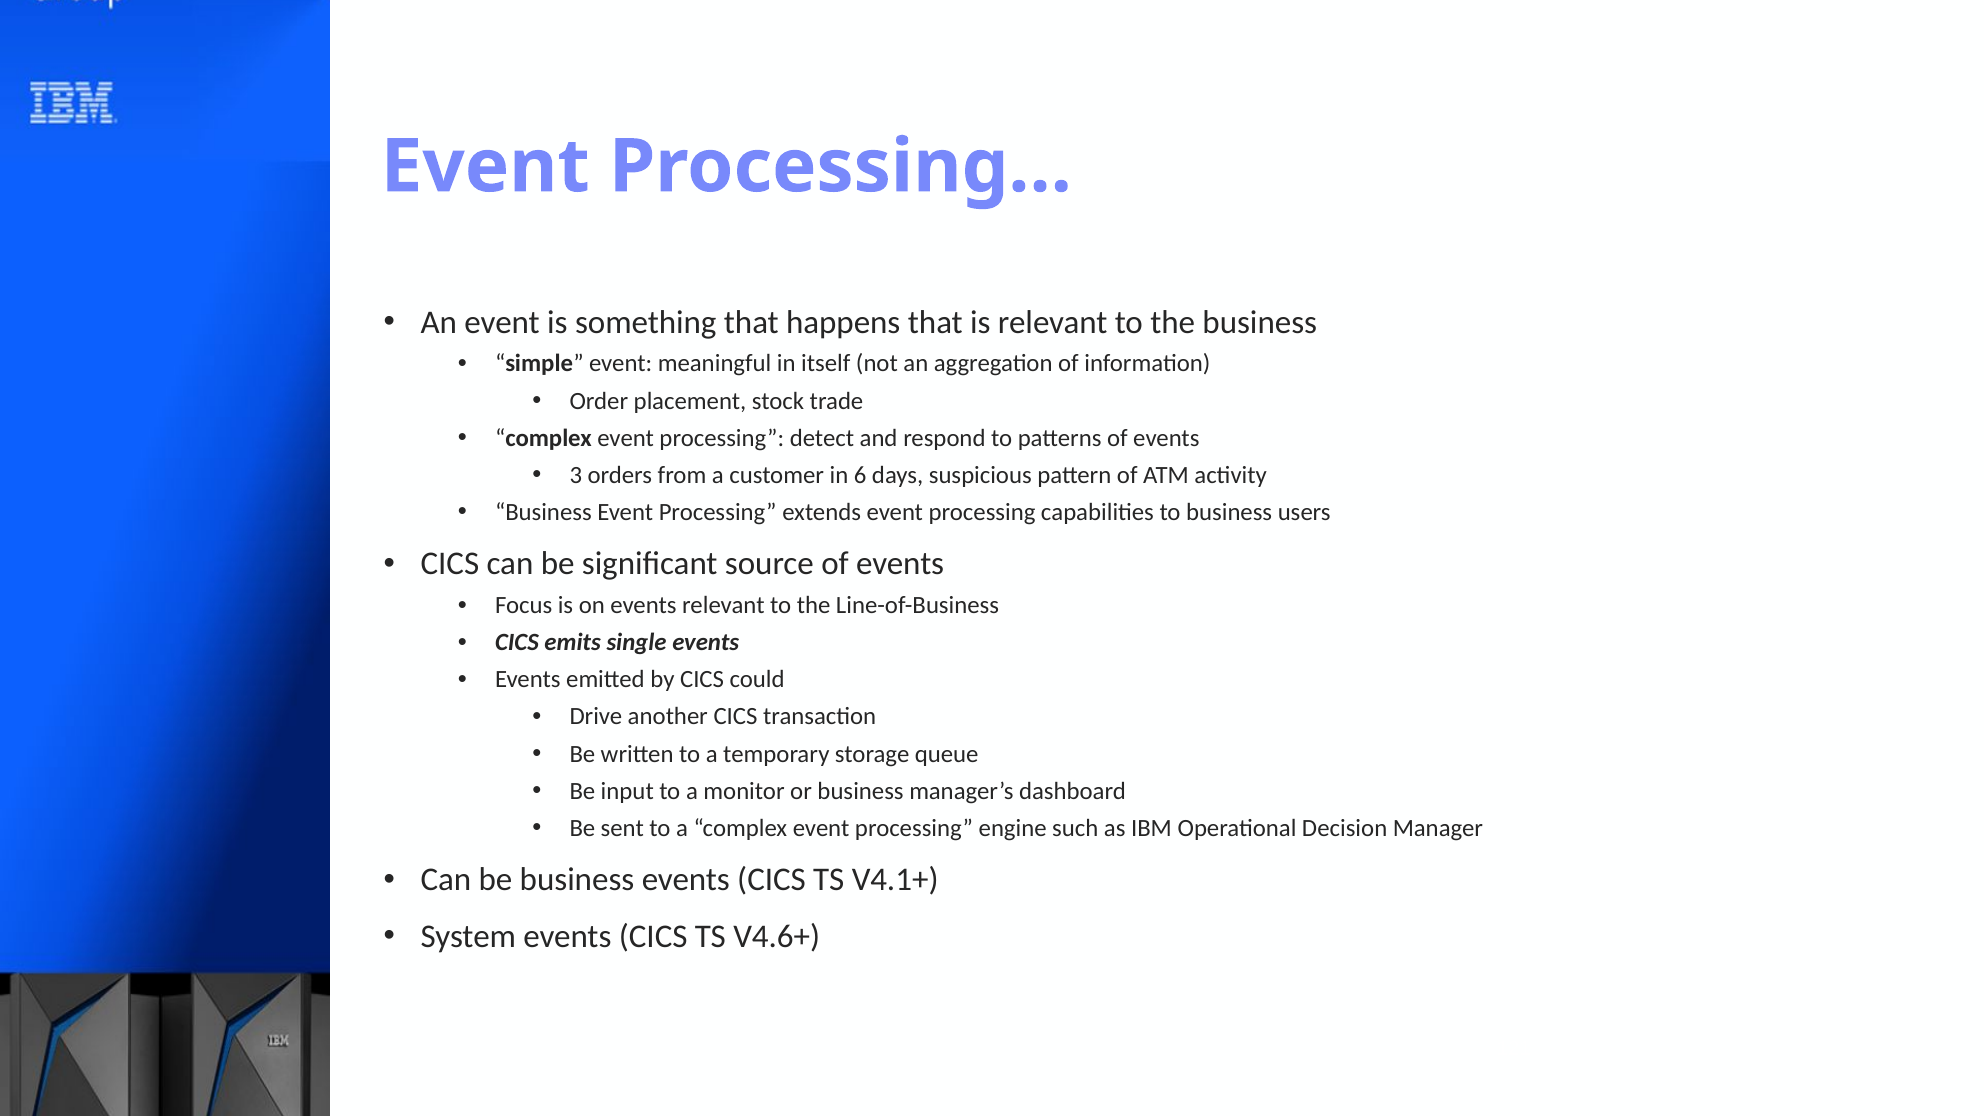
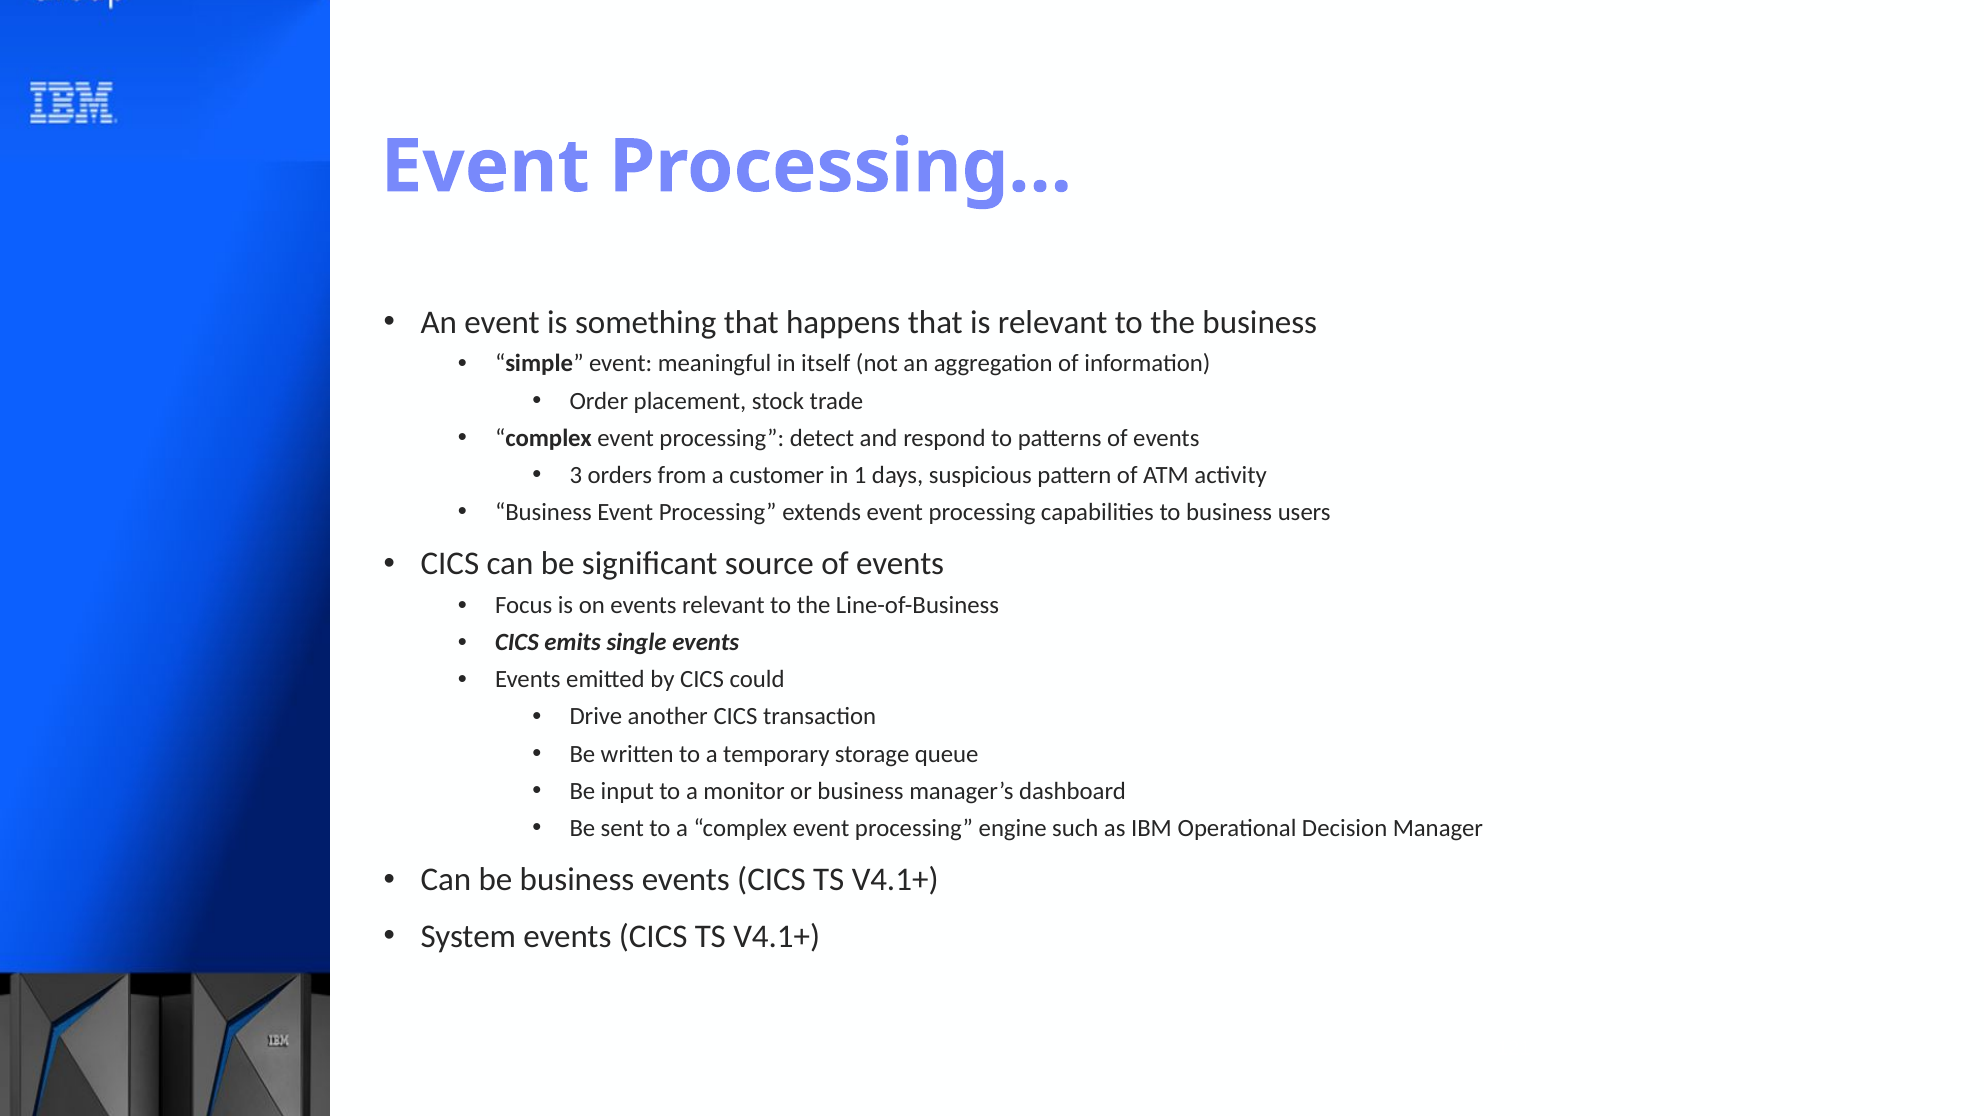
6: 6 -> 1
V4.6+ at (777, 936): V4.6+ -> V4.1+
